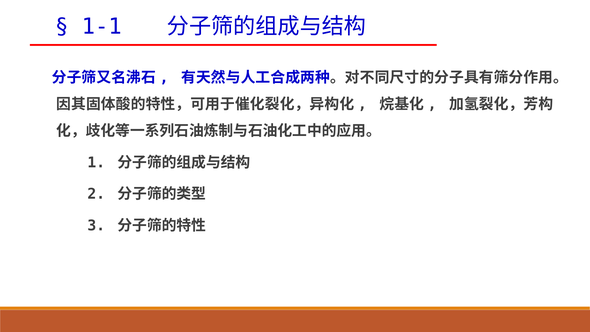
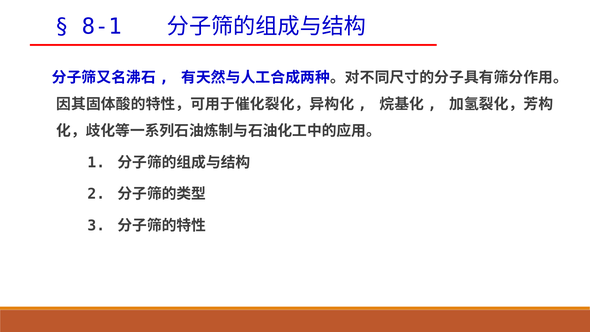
1-1: 1-1 -> 8-1
